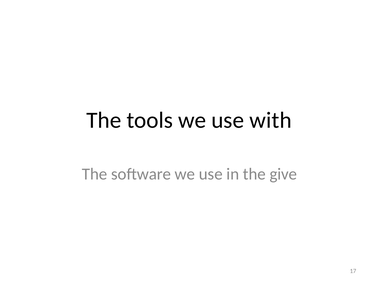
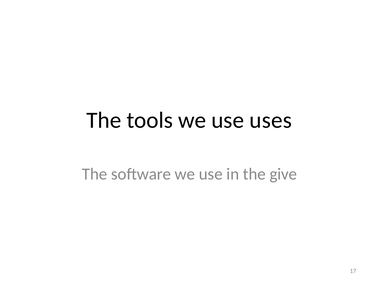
with: with -> uses
